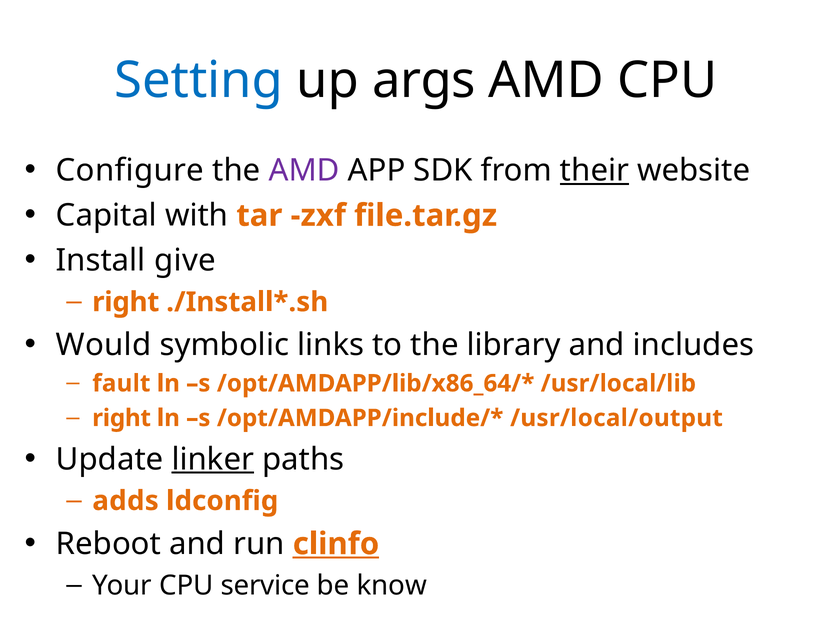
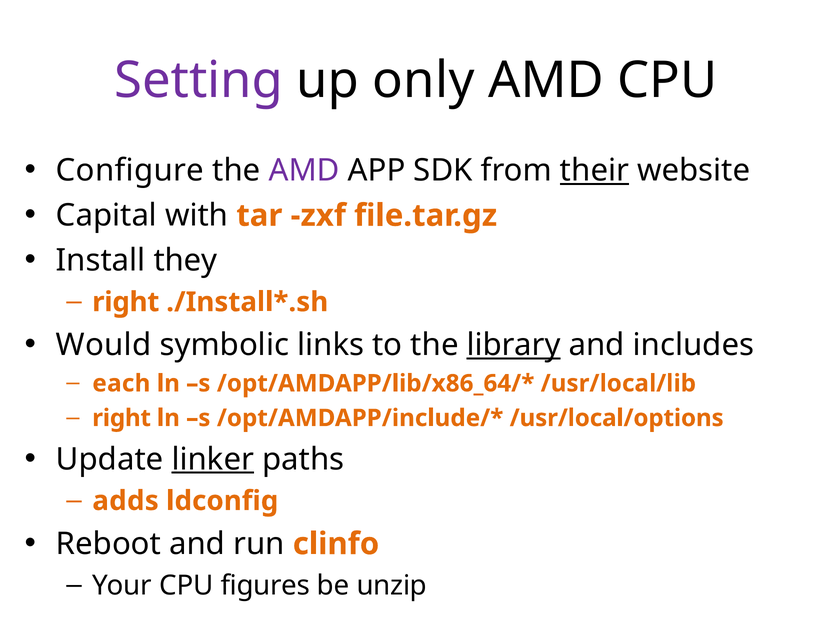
Setting colour: blue -> purple
args: args -> only
give: give -> they
library underline: none -> present
fault: fault -> each
/usr/local/output: /usr/local/output -> /usr/local/options
clinfo underline: present -> none
service: service -> figures
know: know -> unzip
